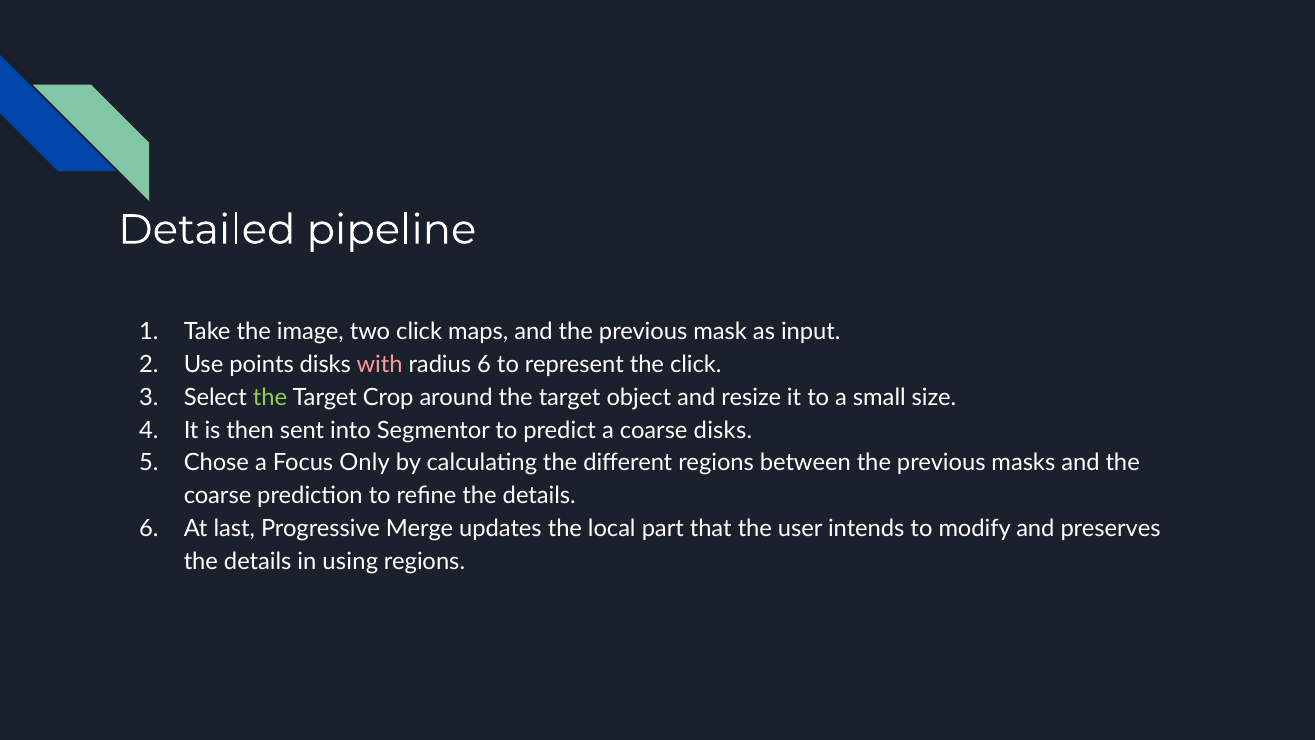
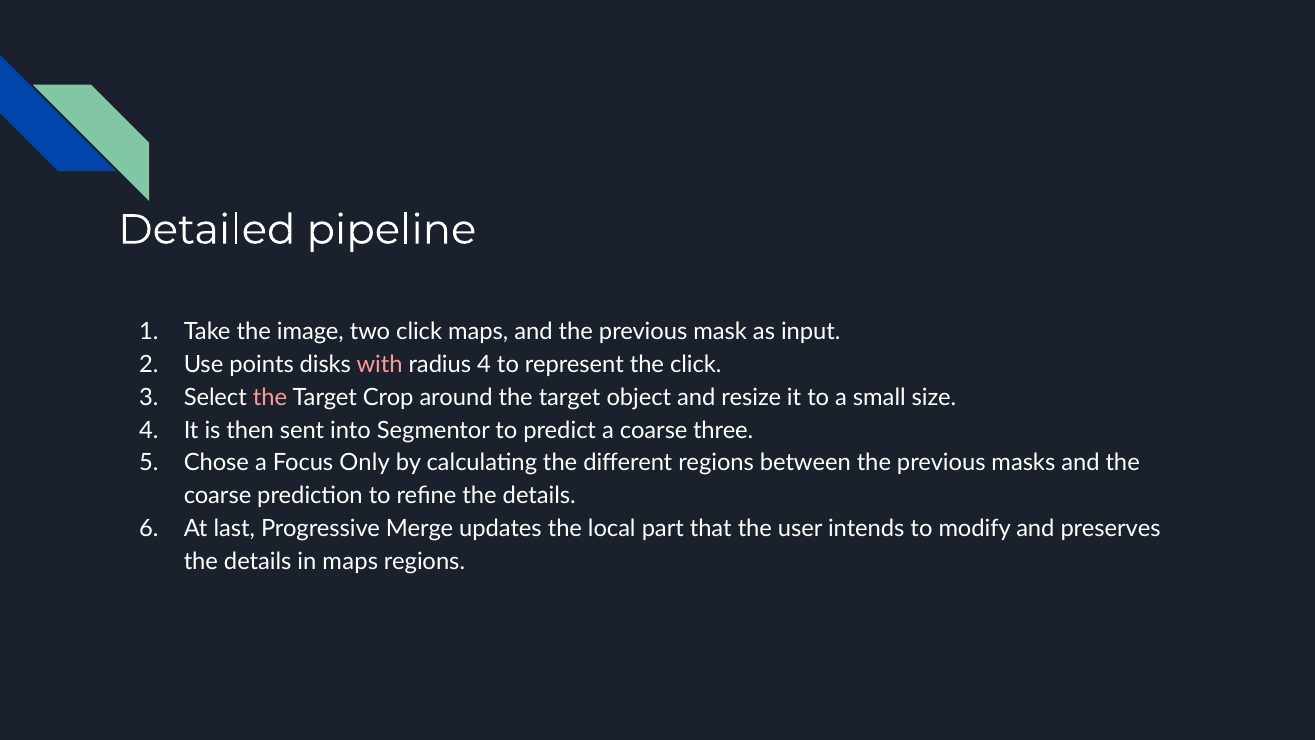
radius 6: 6 -> 4
the at (270, 397) colour: light green -> pink
coarse disks: disks -> three
in using: using -> maps
